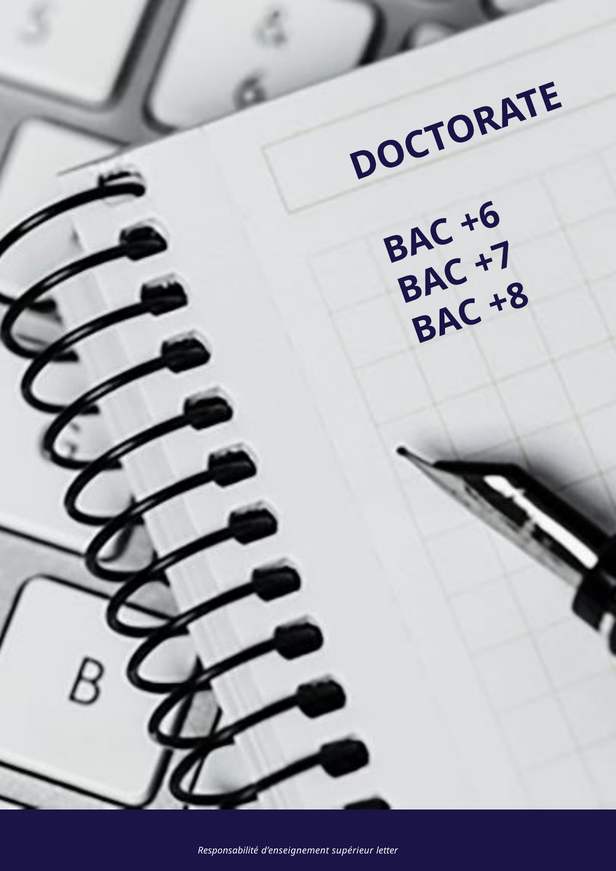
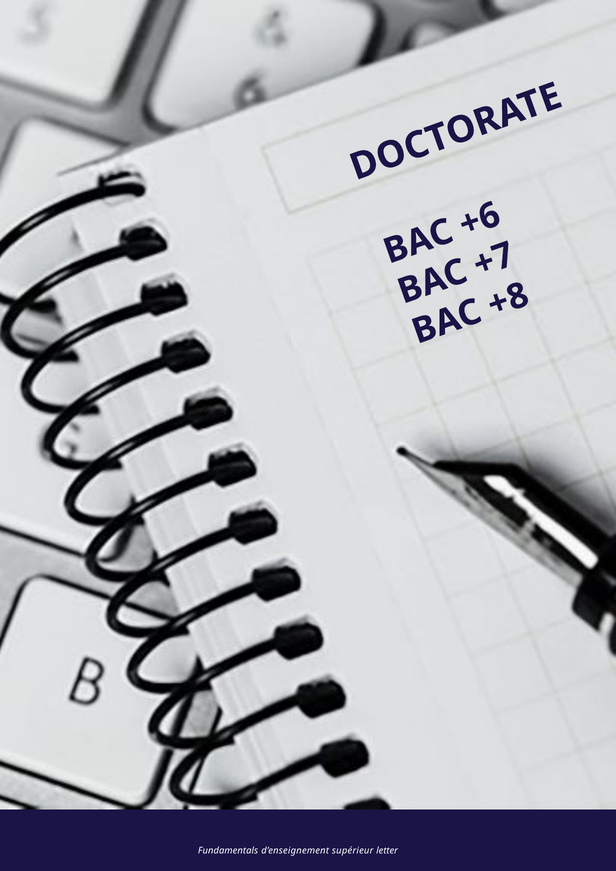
Responsabilité: Responsabilité -> Fundamentals
